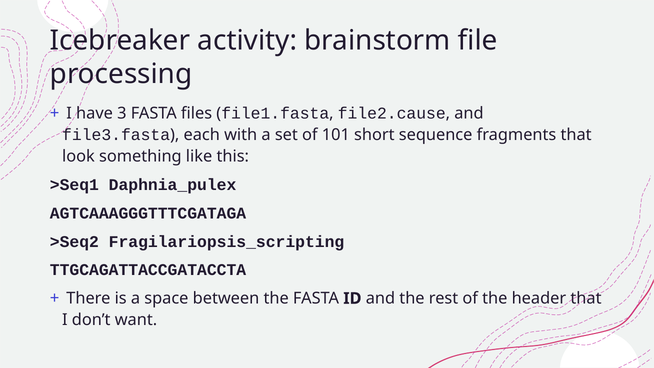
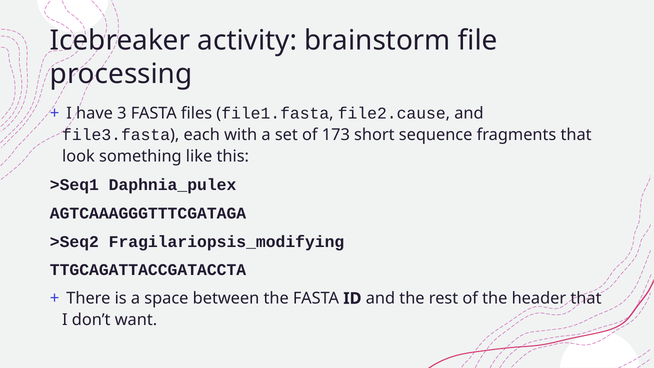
101: 101 -> 173
Fragilariopsis_scripting: Fragilariopsis_scripting -> Fragilariopsis_modifying
